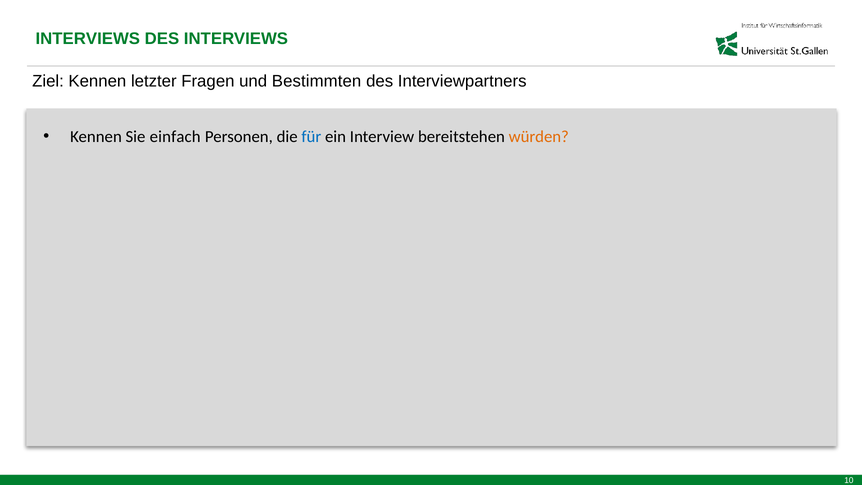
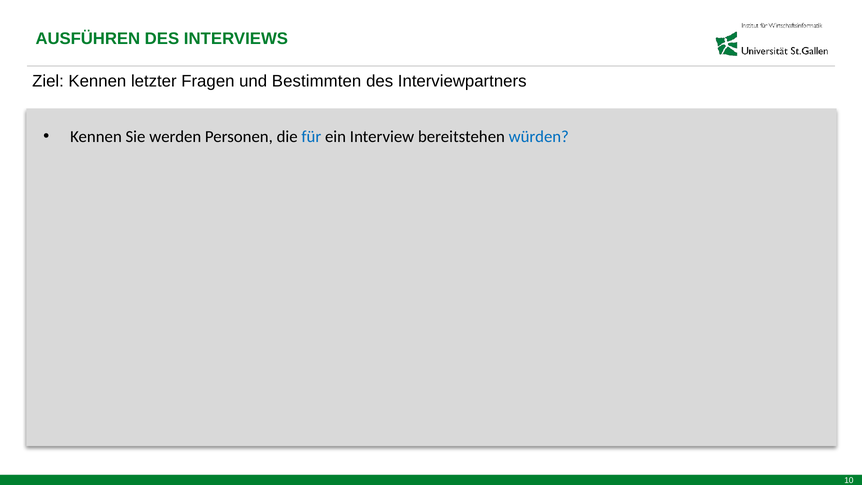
INTERVIEWS at (88, 39): INTERVIEWS -> AUSFÜHREN
einfach: einfach -> werden
würden colour: orange -> blue
